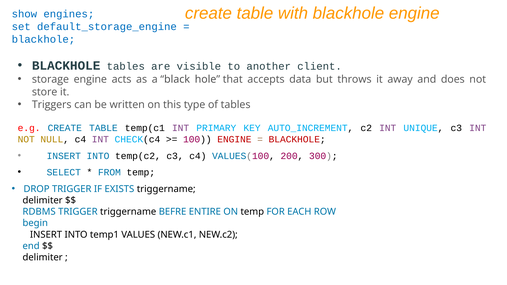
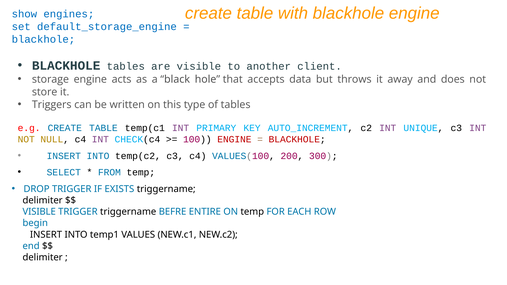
RDBMS at (39, 212): RDBMS -> VISIBLE
